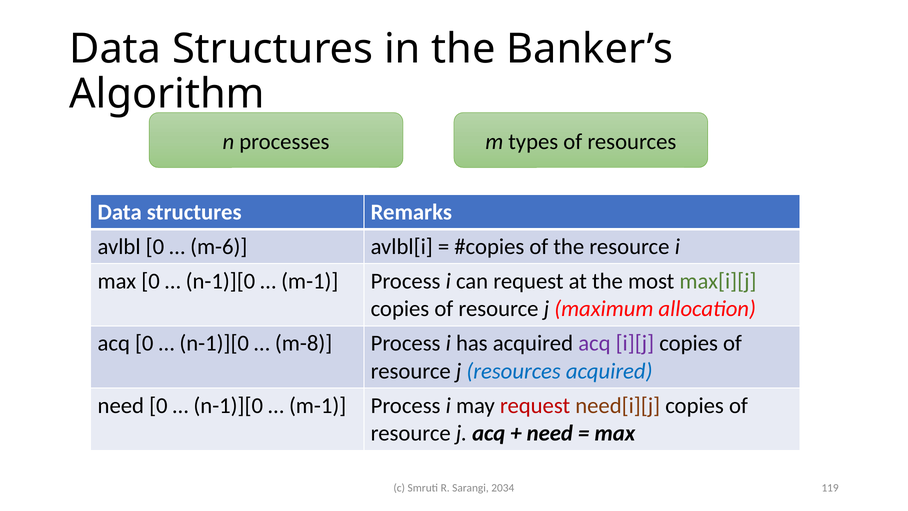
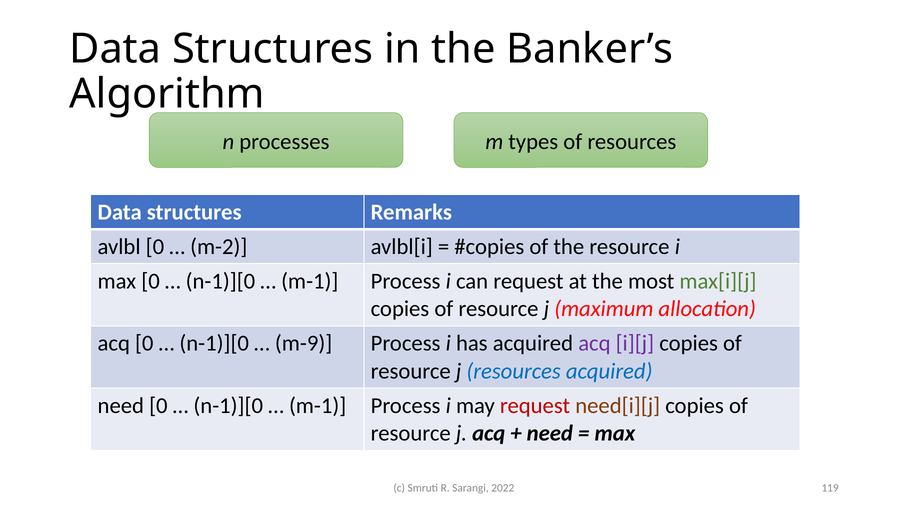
m-6: m-6 -> m-2
m-8: m-8 -> m-9
2034: 2034 -> 2022
